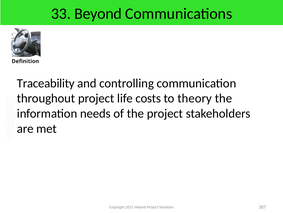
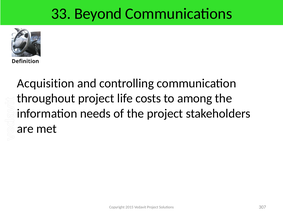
Traceability: Traceability -> Acquisition
theory: theory -> among
